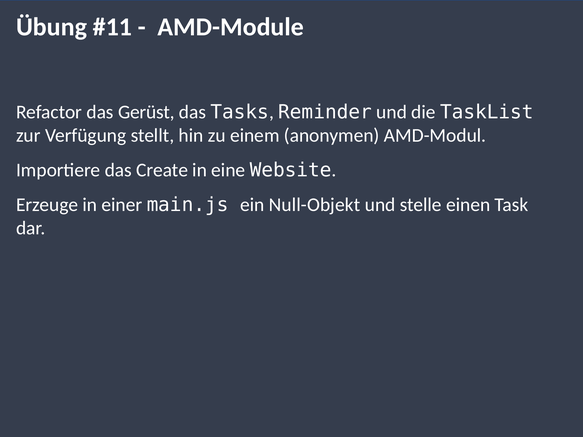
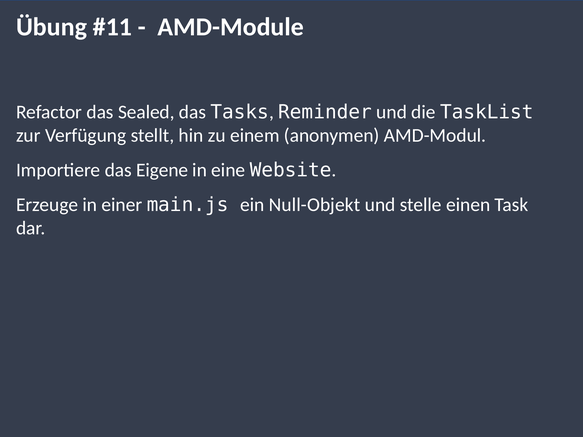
Gerüst: Gerüst -> Sealed
Create: Create -> Eigene
